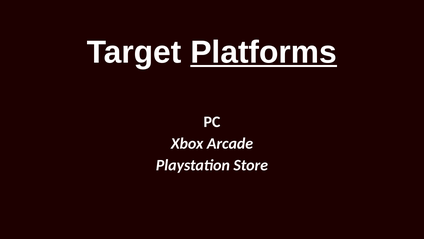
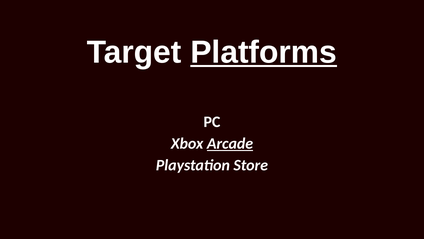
Arcade underline: none -> present
